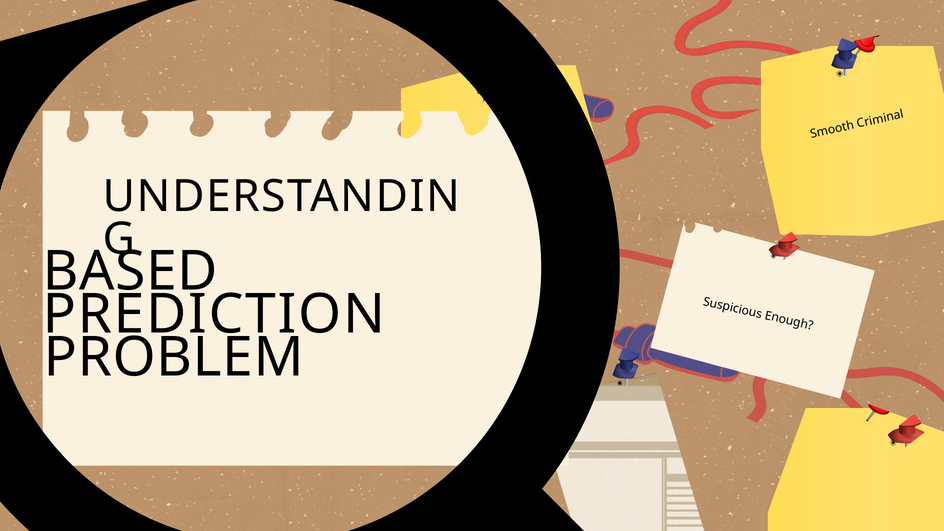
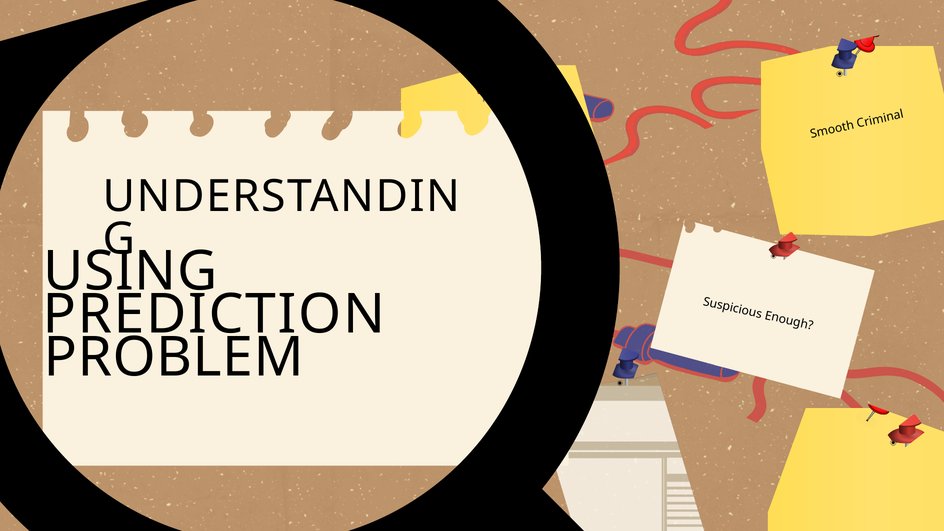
BASED: BASED -> USING
